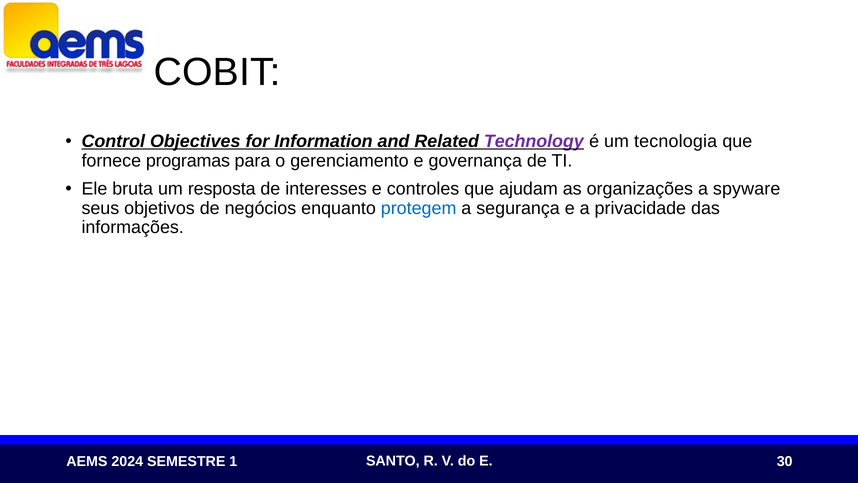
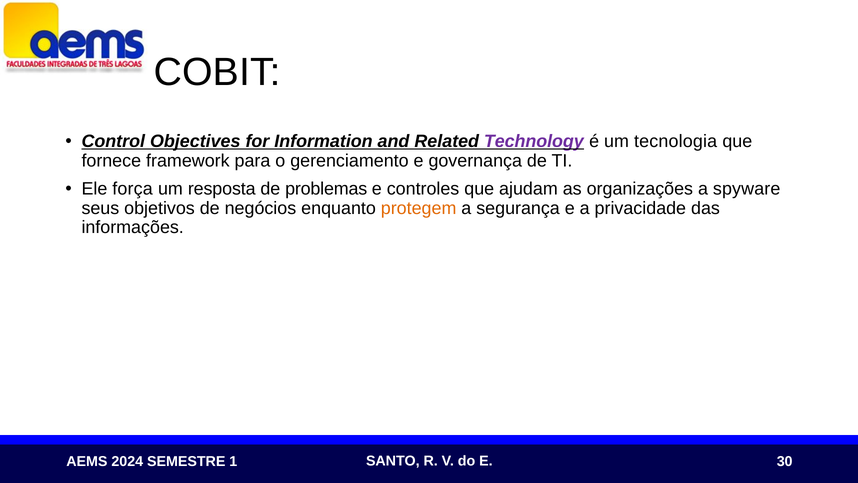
programas: programas -> framework
bruta: bruta -> força
interesses: interesses -> problemas
protegem colour: blue -> orange
